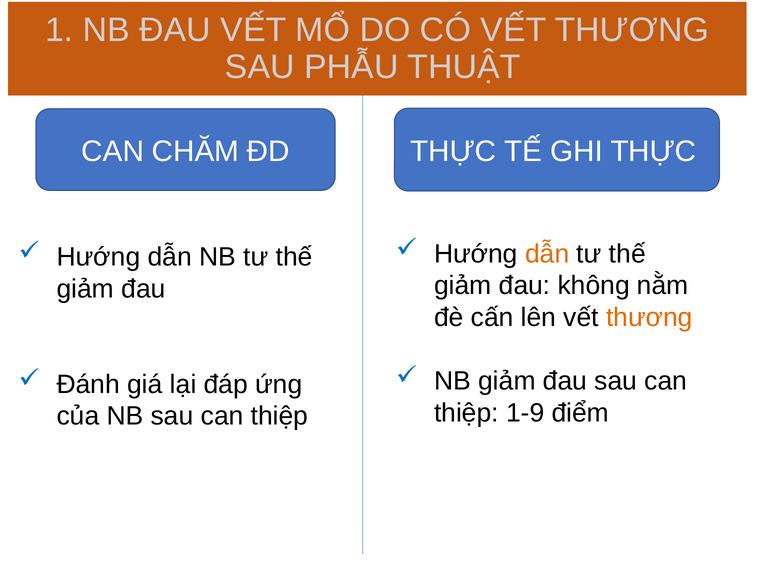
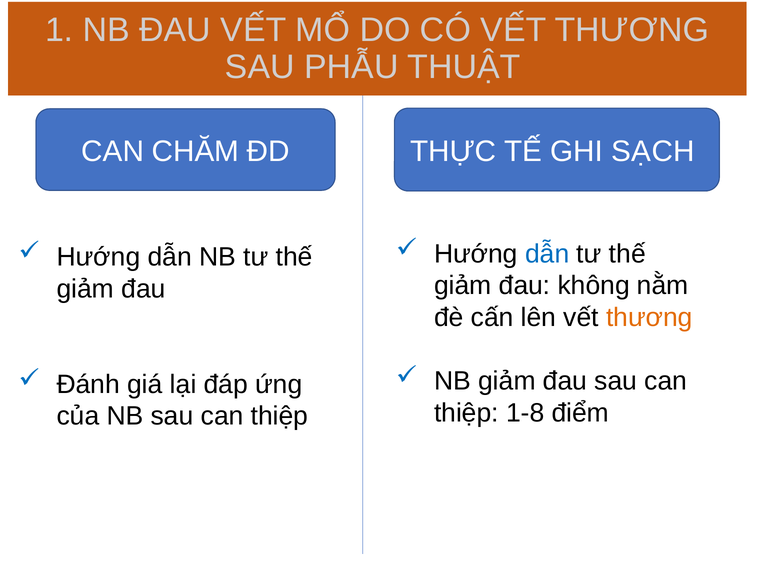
GHI THỰC: THỰC -> SẠCH
dẫn at (547, 254) colour: orange -> blue
1-9: 1-9 -> 1-8
